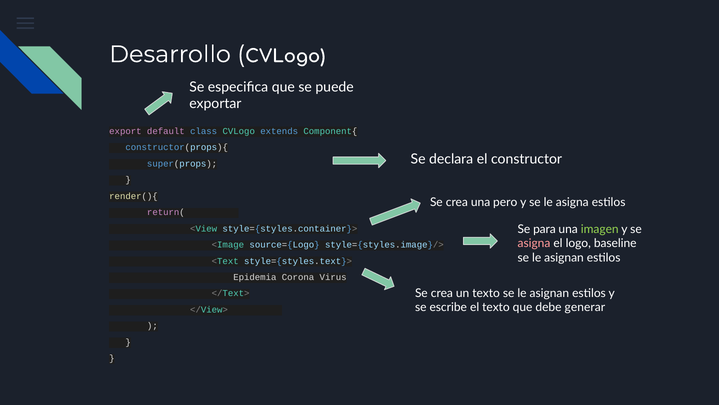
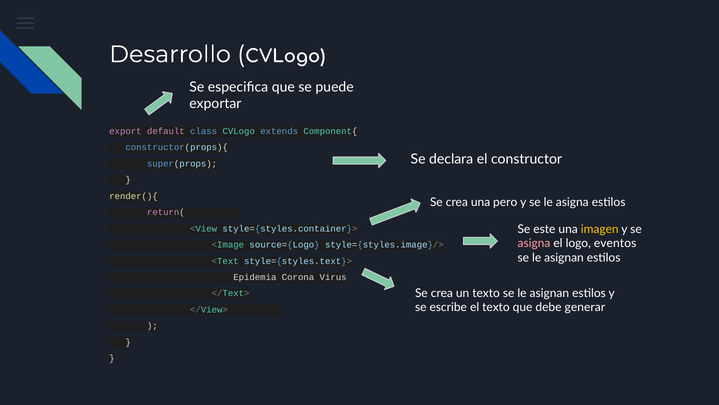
para: para -> este
imagen colour: light green -> yellow
baseline: baseline -> eventos
